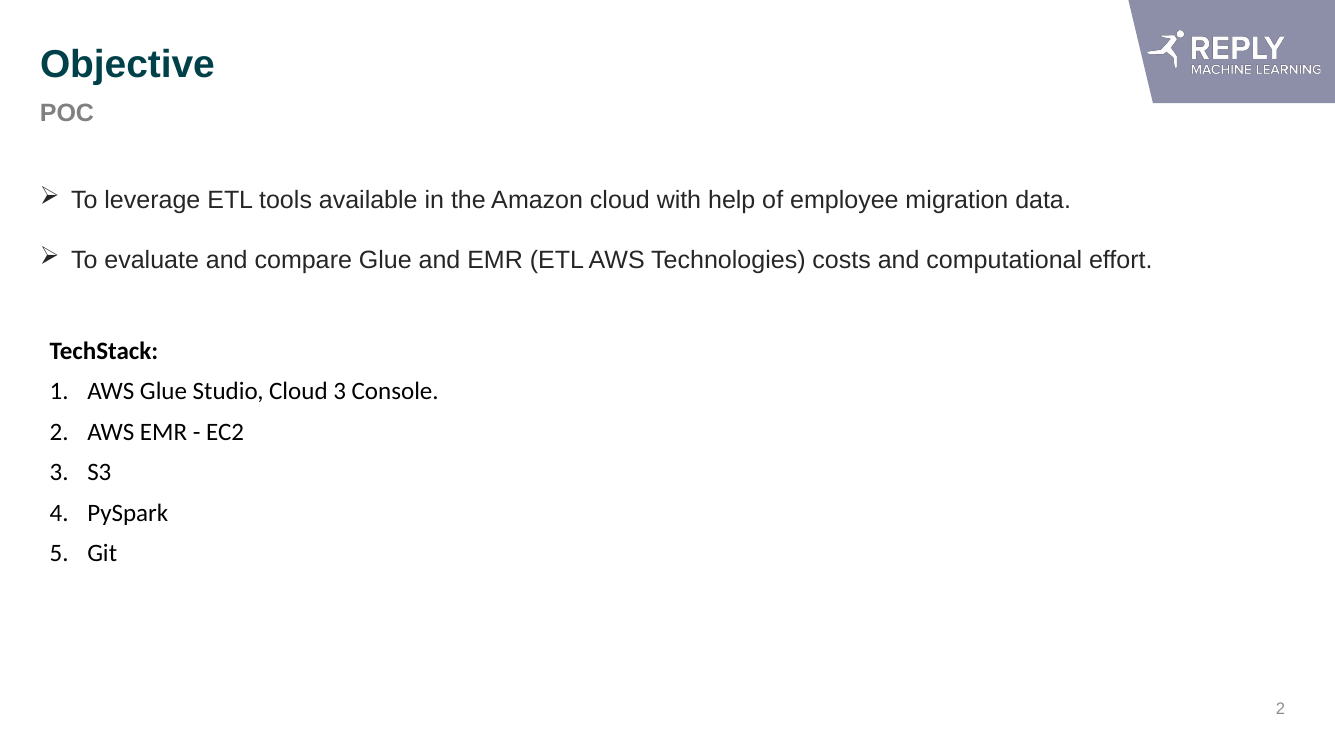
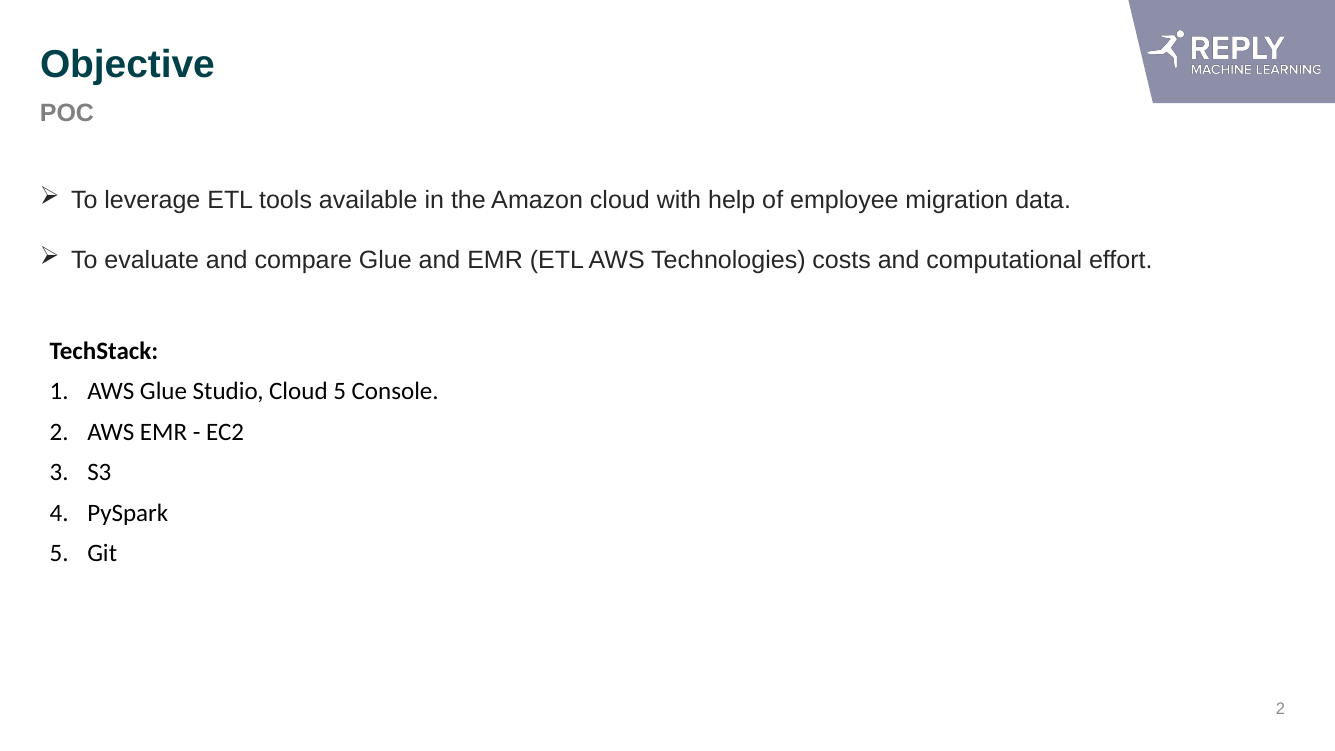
Cloud 3: 3 -> 5
